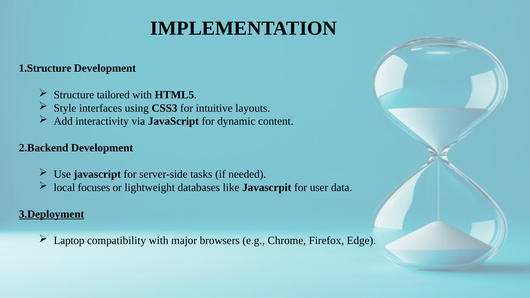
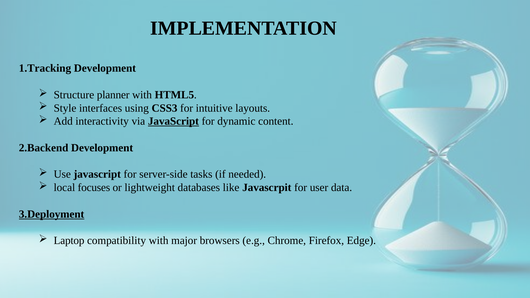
1.Structure: 1.Structure -> 1.Tracking
tailored: tailored -> planner
JavaScript at (173, 121) underline: none -> present
